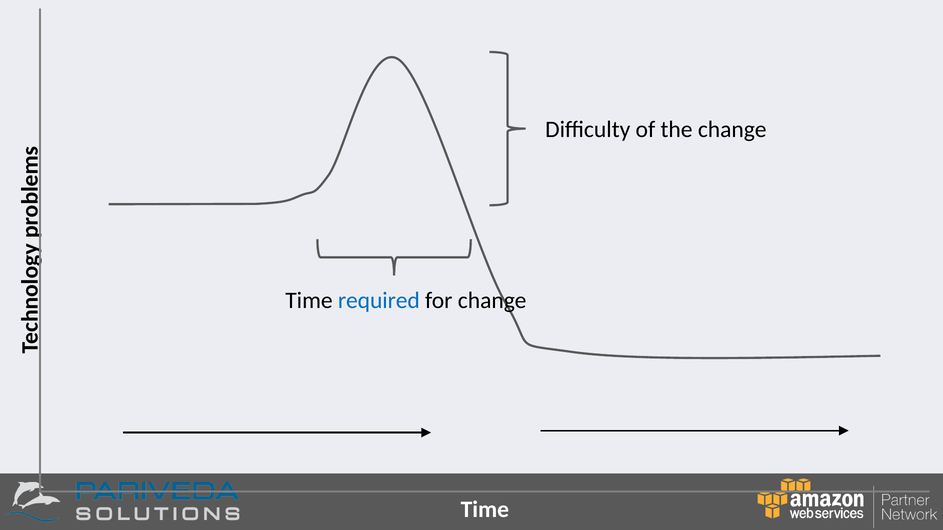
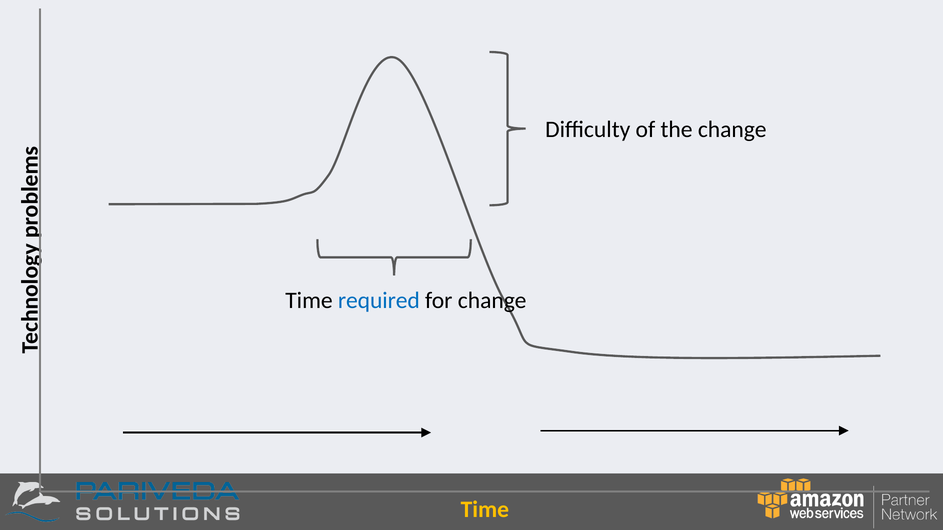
Time at (485, 510) colour: white -> yellow
